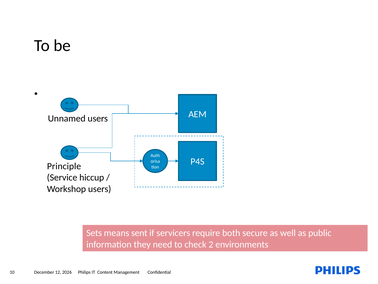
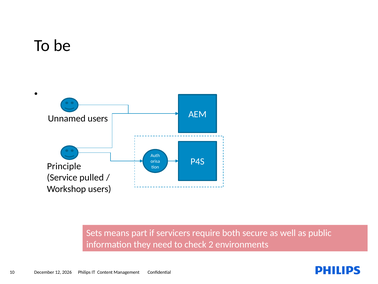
hiccup: hiccup -> pulled
sent: sent -> part
